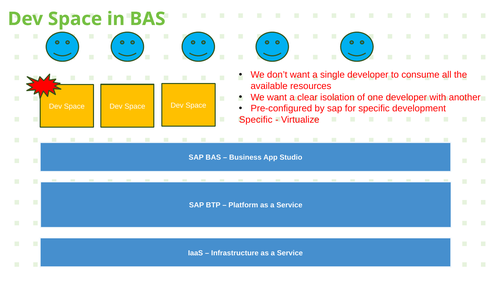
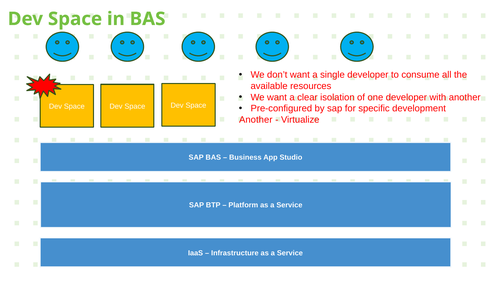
Specific at (256, 120): Specific -> Another
